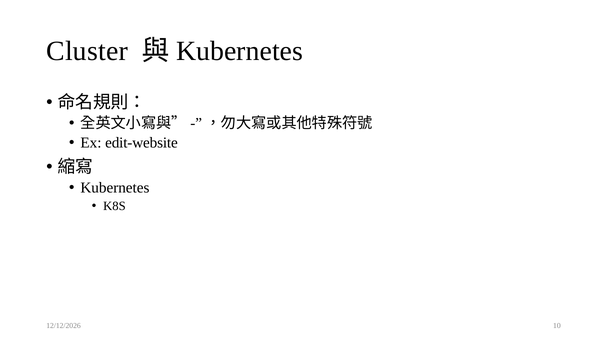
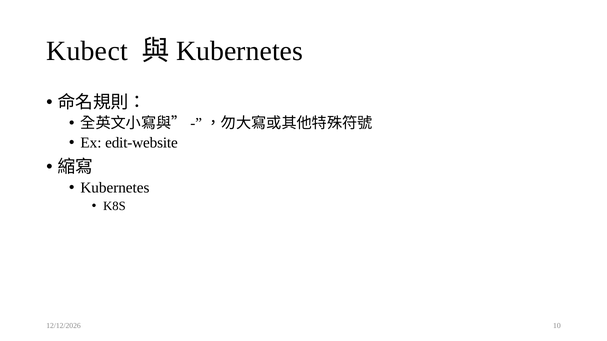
Cluster: Cluster -> Kubect
